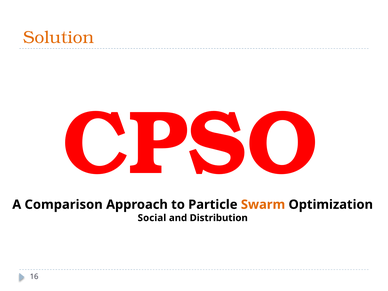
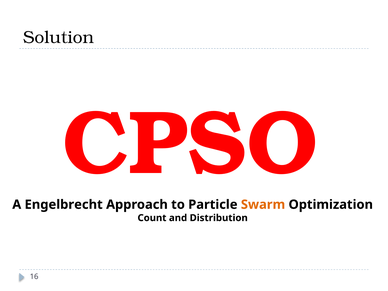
Solution colour: orange -> black
Comparison: Comparison -> Engelbrecht
Social: Social -> Count
